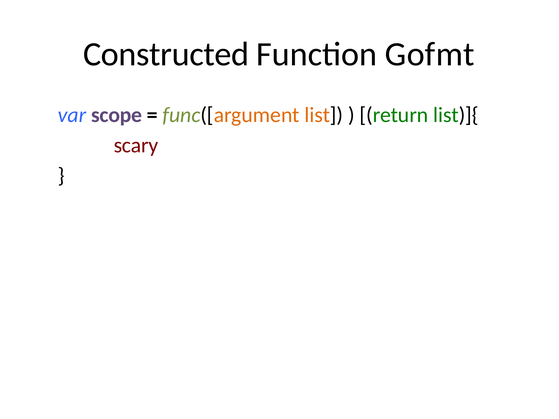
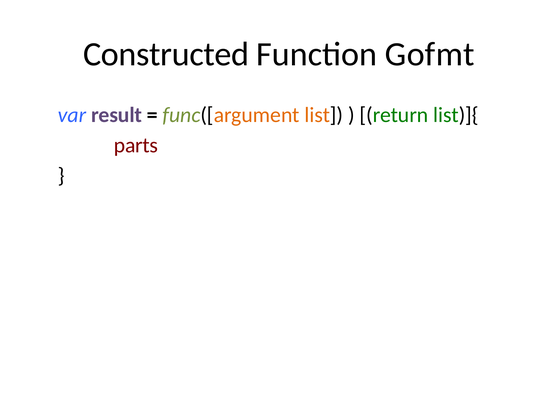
scope: scope -> result
scary: scary -> parts
